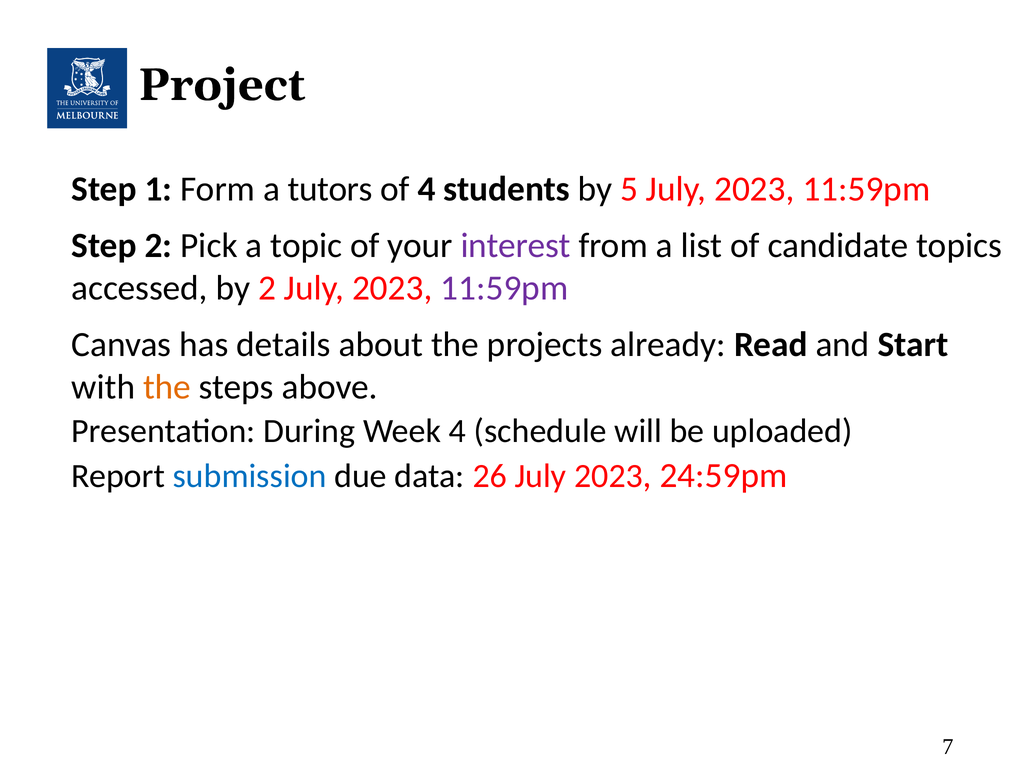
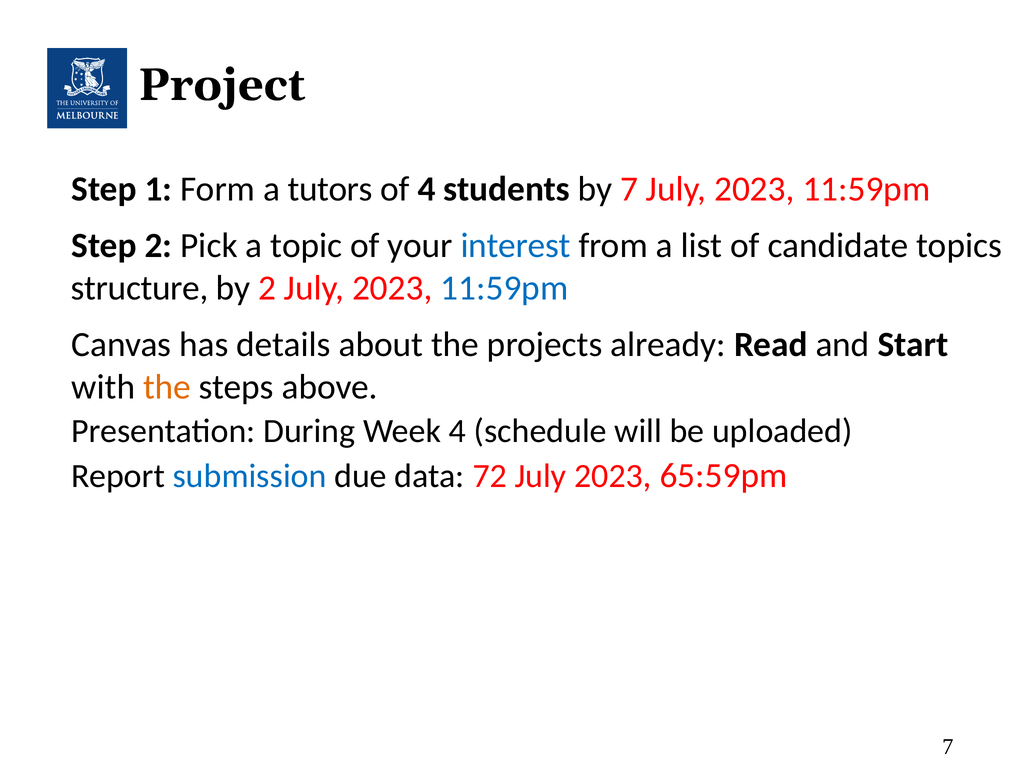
by 5: 5 -> 7
interest colour: purple -> blue
accessed: accessed -> structure
11:59pm at (504, 288) colour: purple -> blue
26: 26 -> 72
24:59pm: 24:59pm -> 65:59pm
